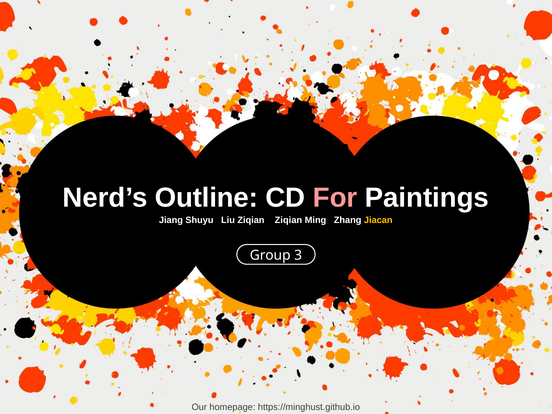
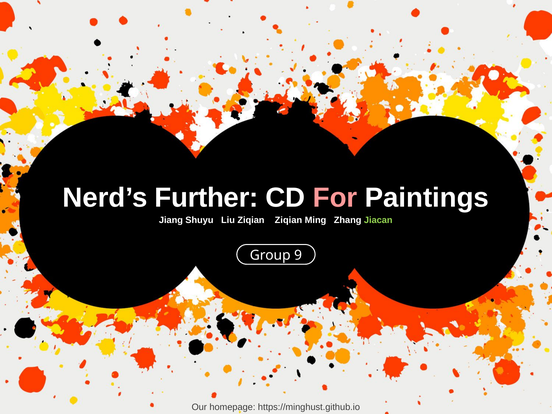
Outline: Outline -> Further
Jiacan colour: yellow -> light green
3: 3 -> 9
